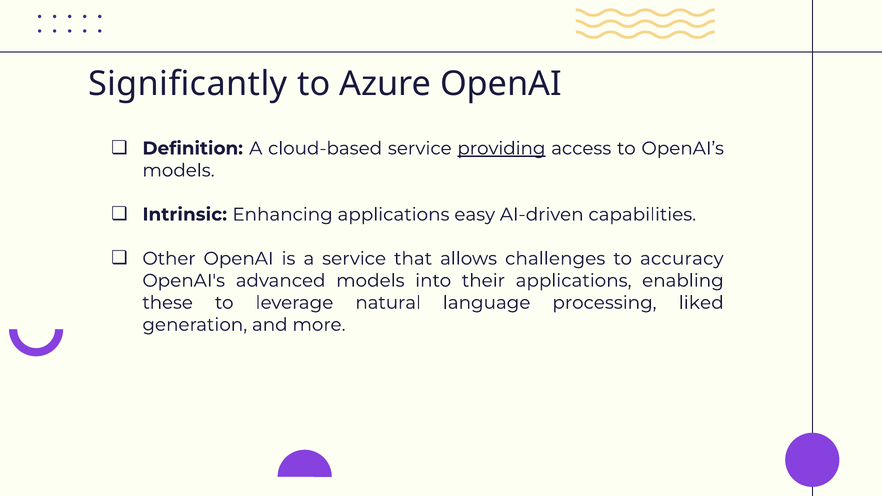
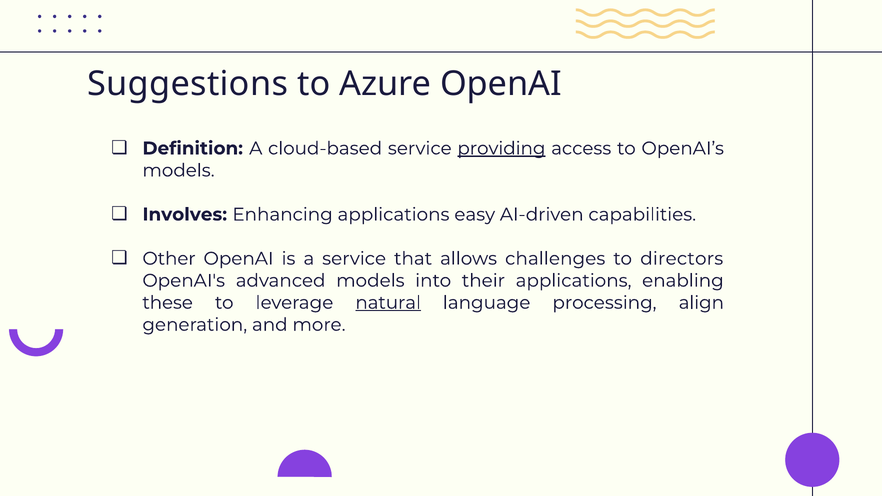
Significantly: Significantly -> Suggestions
Intrinsic: Intrinsic -> Involves
accuracy: accuracy -> directors
natural underline: none -> present
liked: liked -> align
